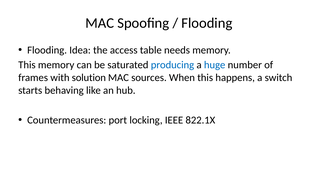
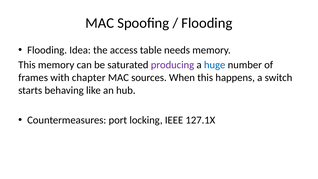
producing colour: blue -> purple
solution: solution -> chapter
822.1X: 822.1X -> 127.1X
